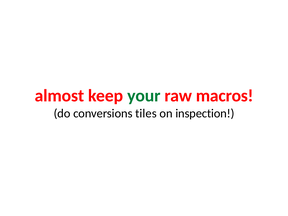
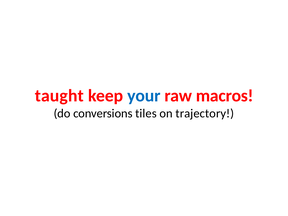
almost: almost -> taught
your colour: green -> blue
inspection: inspection -> trajectory
